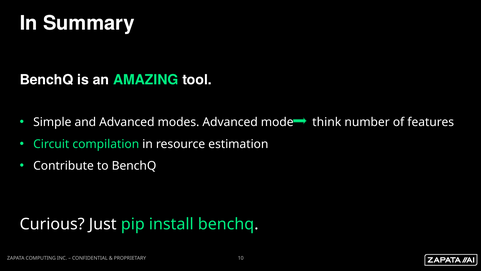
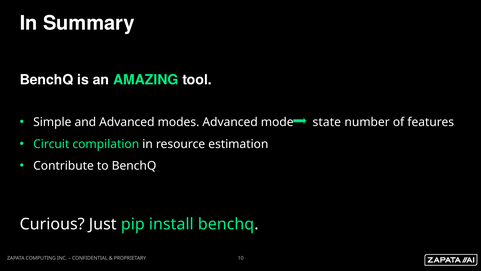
think: think -> state
